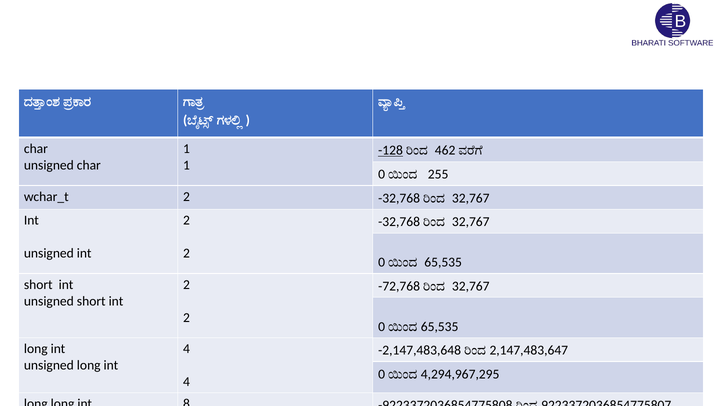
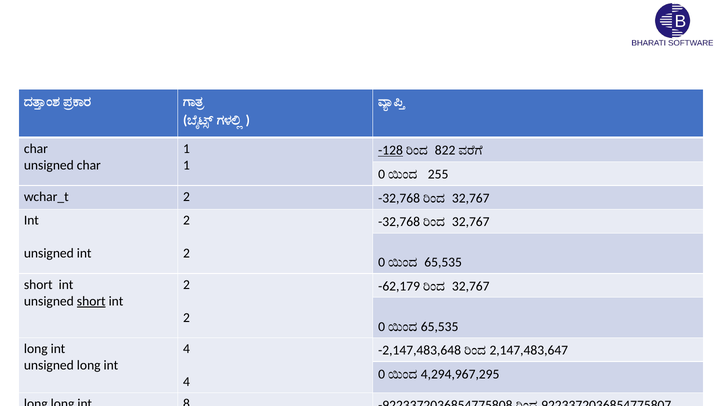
462: 462 -> 822
-72,768: -72,768 -> -62,179
short at (91, 301) underline: none -> present
